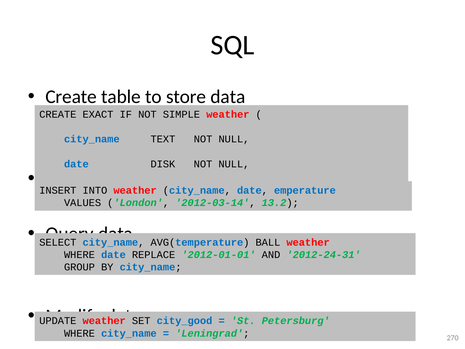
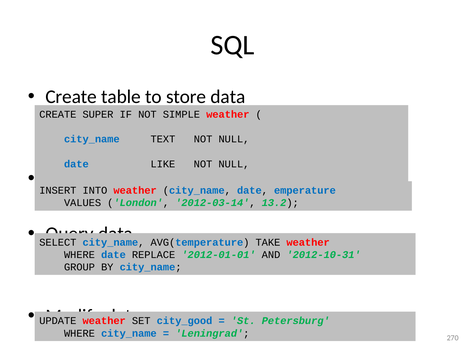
EXACT: EXACT -> SUPER
DISK: DISK -> LIKE
BALL: BALL -> TAKE
2012-24-31: 2012-24-31 -> 2012-10-31
